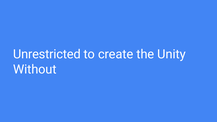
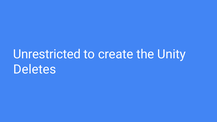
Without: Without -> Deletes
